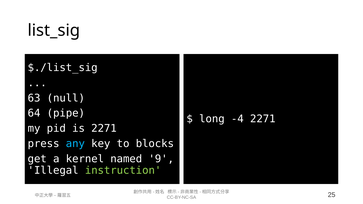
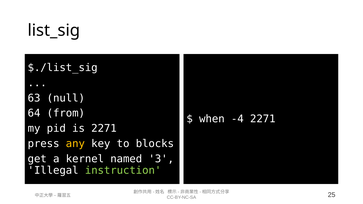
pipe: pipe -> from
long: long -> when
any colour: light blue -> yellow
9: 9 -> 3
